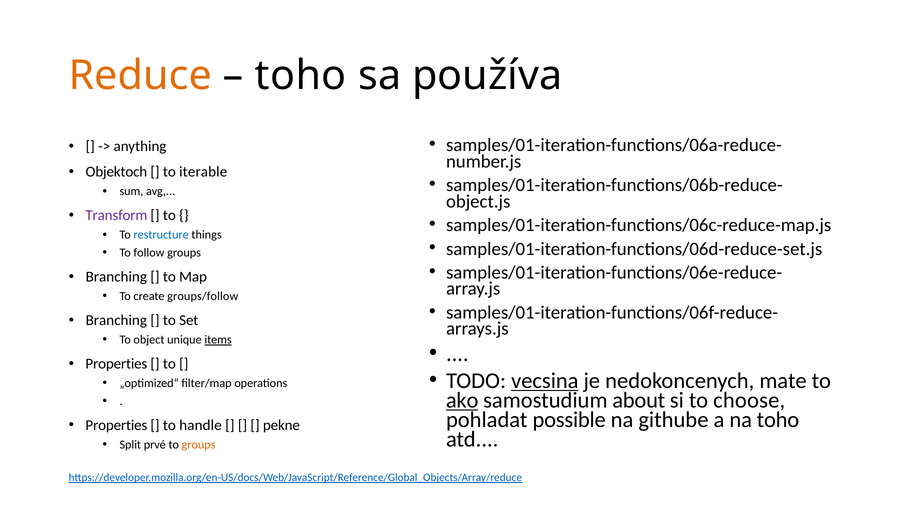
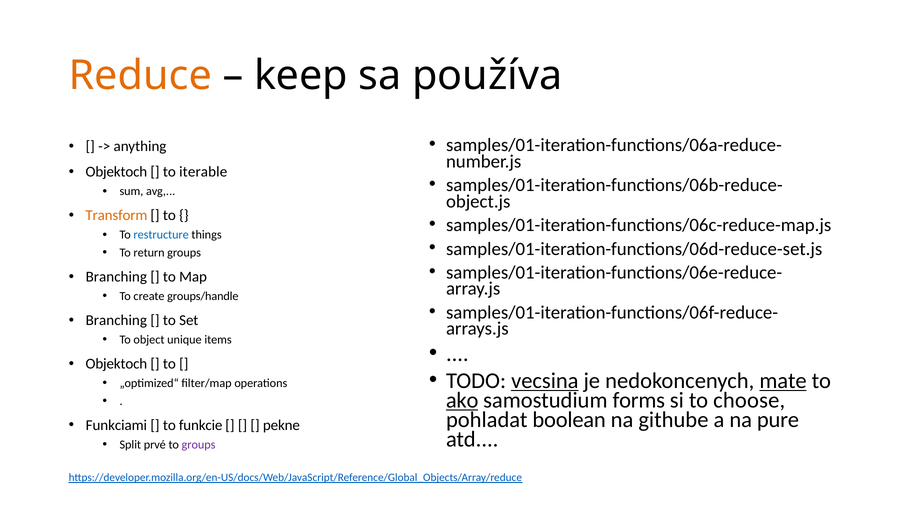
toho at (301, 76): toho -> keep
Transform colour: purple -> orange
follow: follow -> return
groups/follow: groups/follow -> groups/handle
items underline: present -> none
Properties at (116, 364): Properties -> Objektoch
mate underline: none -> present
about: about -> forms
possible: possible -> boolean
na toho: toho -> pure
Properties at (116, 425): Properties -> Funkciami
handle: handle -> funkcie
groups at (199, 445) colour: orange -> purple
